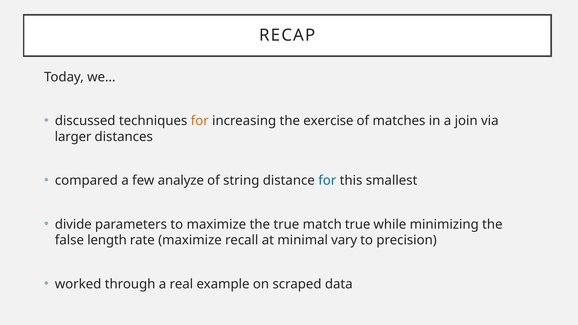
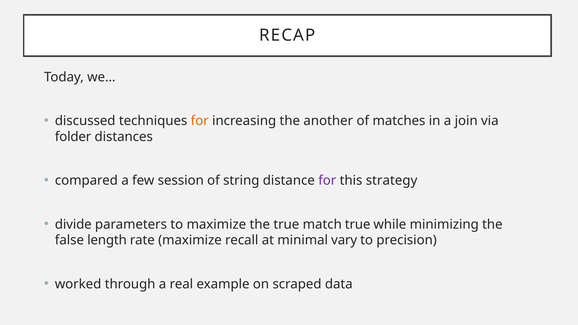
exercise: exercise -> another
larger: larger -> folder
analyze: analyze -> session
for at (327, 181) colour: blue -> purple
smallest: smallest -> strategy
